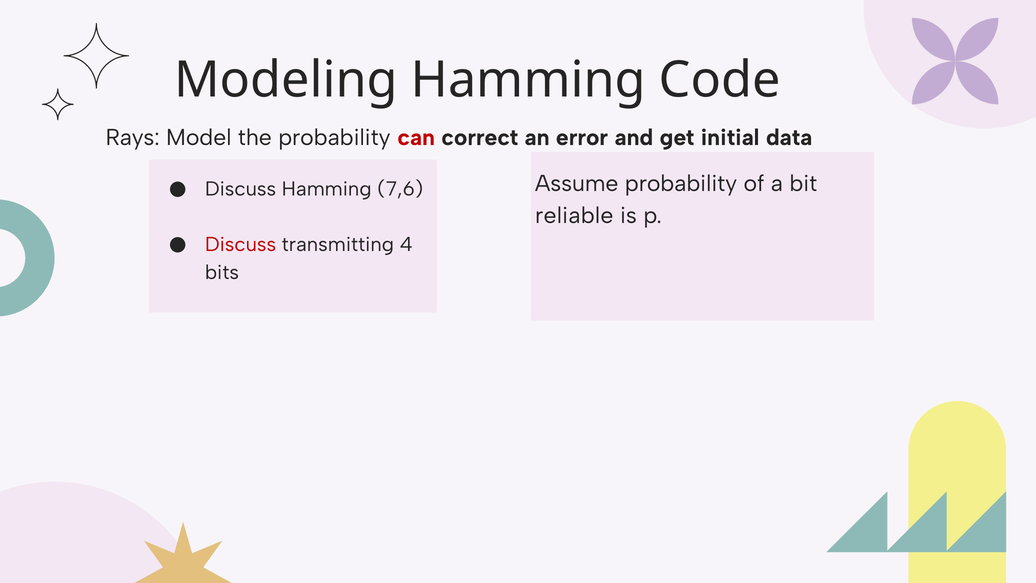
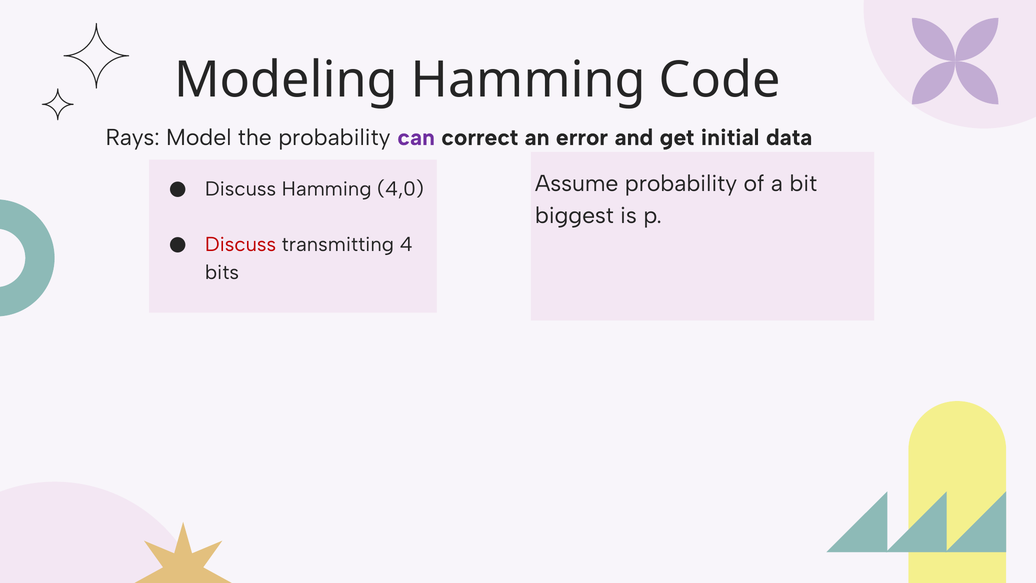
can colour: red -> purple
7,6: 7,6 -> 4,0
reliable: reliable -> biggest
